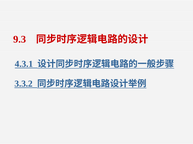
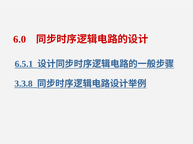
9.3: 9.3 -> 6.0
4.3.1: 4.3.1 -> 6.5.1
3.3.2: 3.3.2 -> 3.3.8
